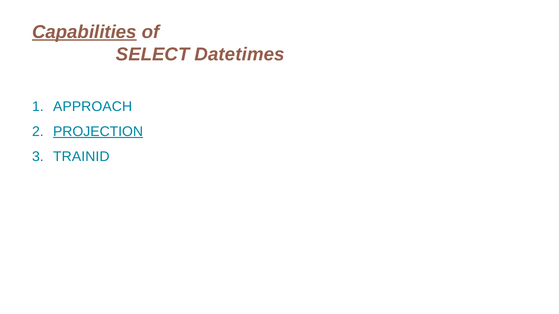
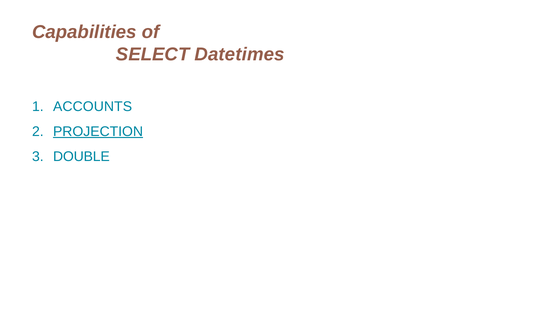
Capabilities underline: present -> none
APPROACH: APPROACH -> ACCOUNTS
TRAINID: TRAINID -> DOUBLE
